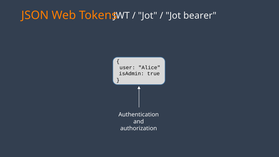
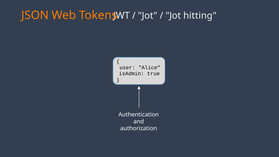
bearer: bearer -> hitting
